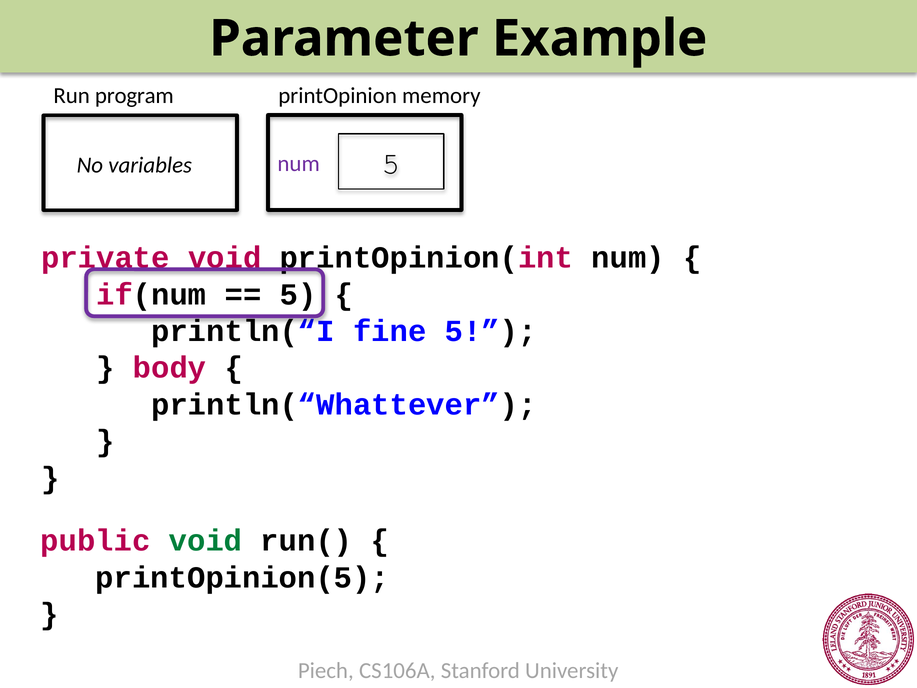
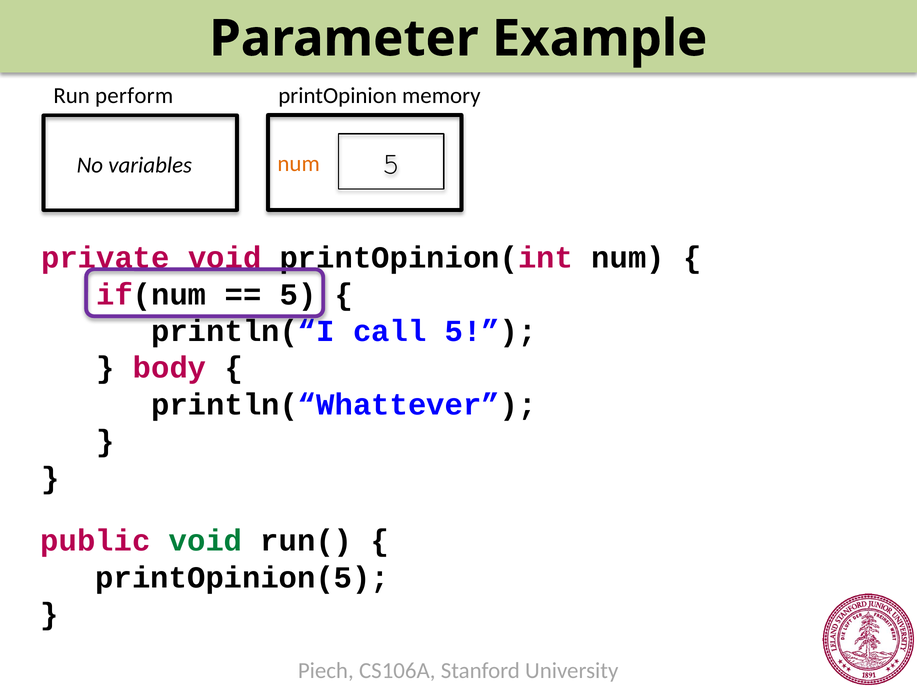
program: program -> perform
num at (299, 164) colour: purple -> orange
fine: fine -> call
